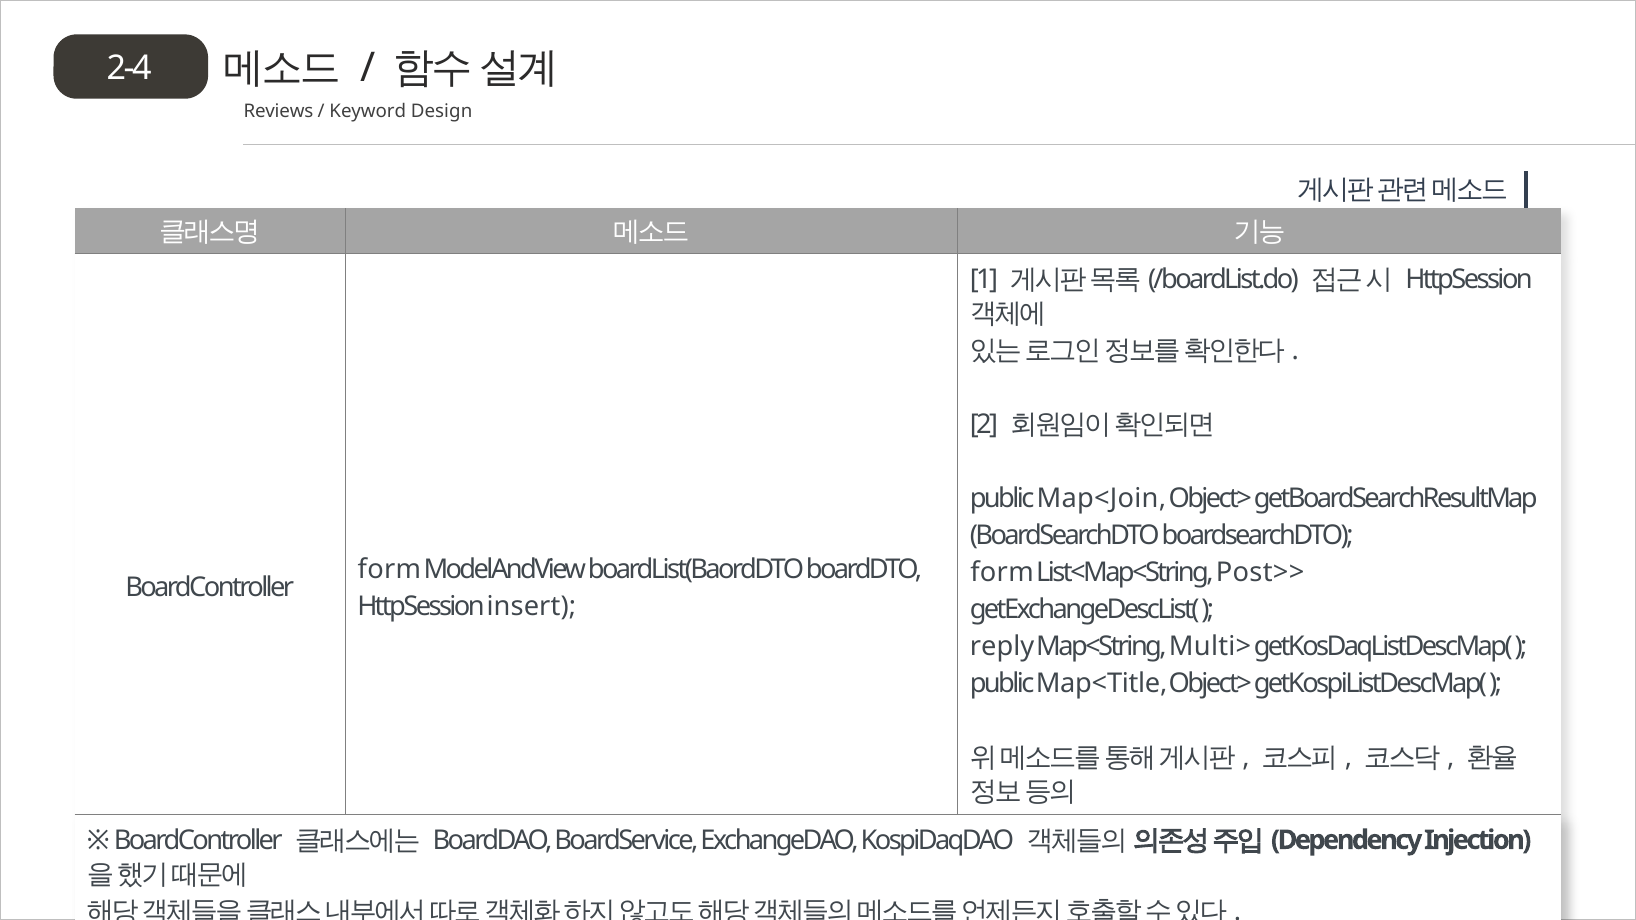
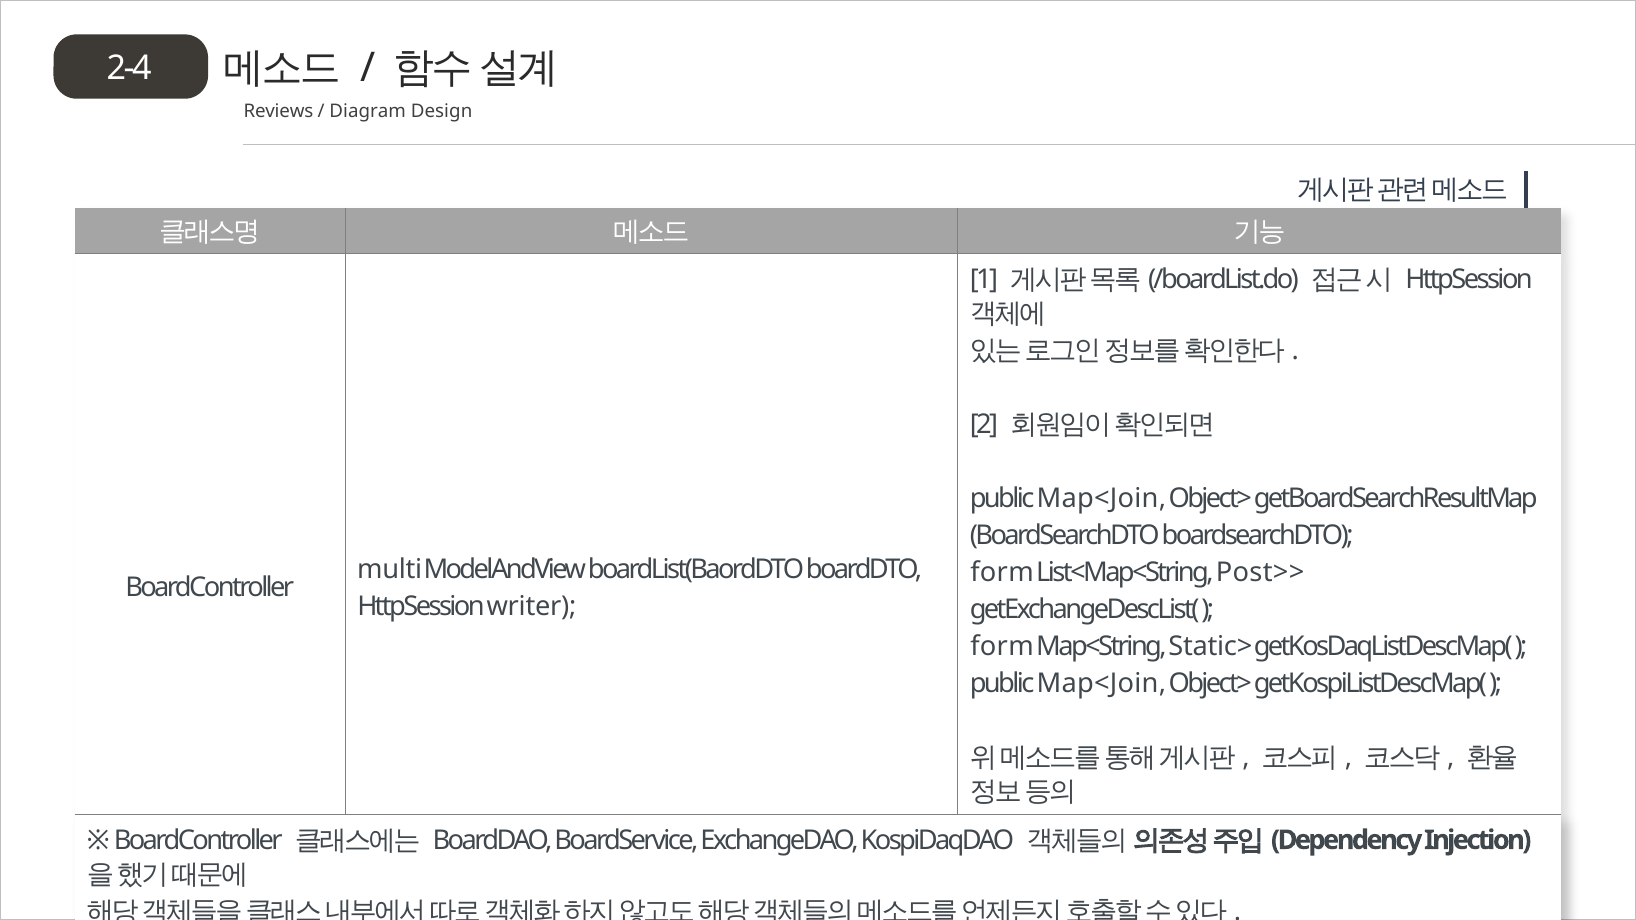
Keyword: Keyword -> Diagram
form at (389, 570): form -> multi
insert: insert -> writer
reply at (1002, 647): reply -> form
Multi>: Multi> -> Static>
Map<Title at (1102, 684): Map<Title -> Map<Join
